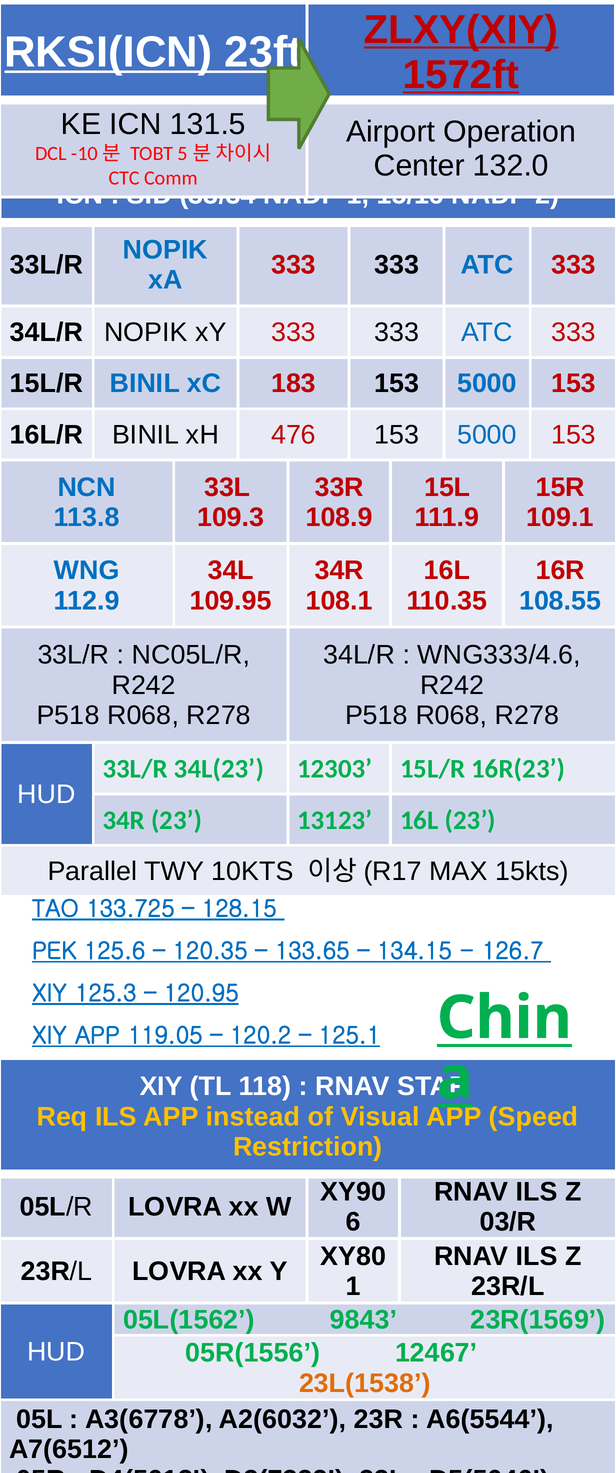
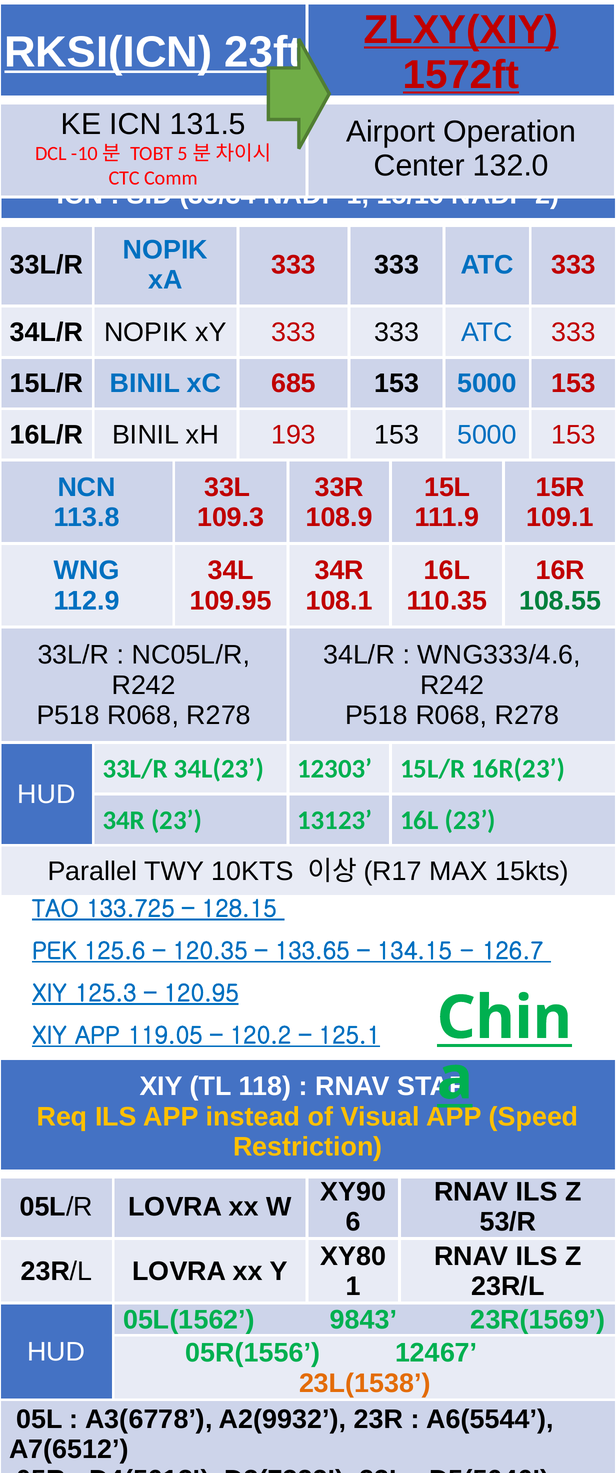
183: 183 -> 685
476: 476 -> 193
108.55 colour: blue -> green
03/R: 03/R -> 53/R
A2(6032: A2(6032 -> A2(9932
